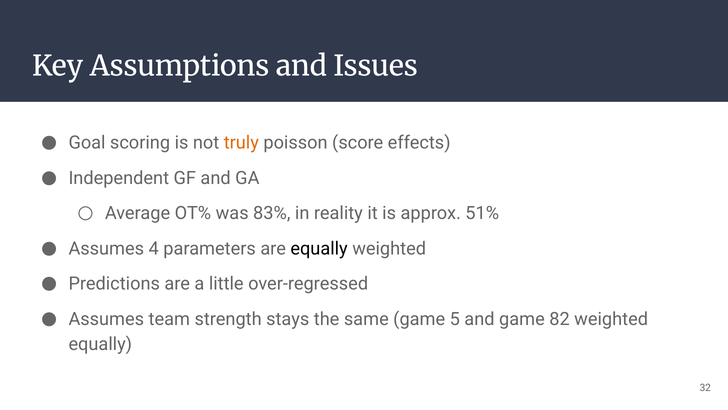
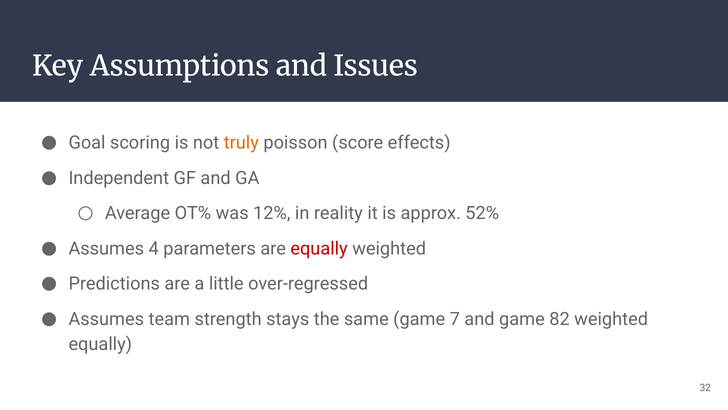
83%: 83% -> 12%
51%: 51% -> 52%
equally at (319, 248) colour: black -> red
5: 5 -> 7
